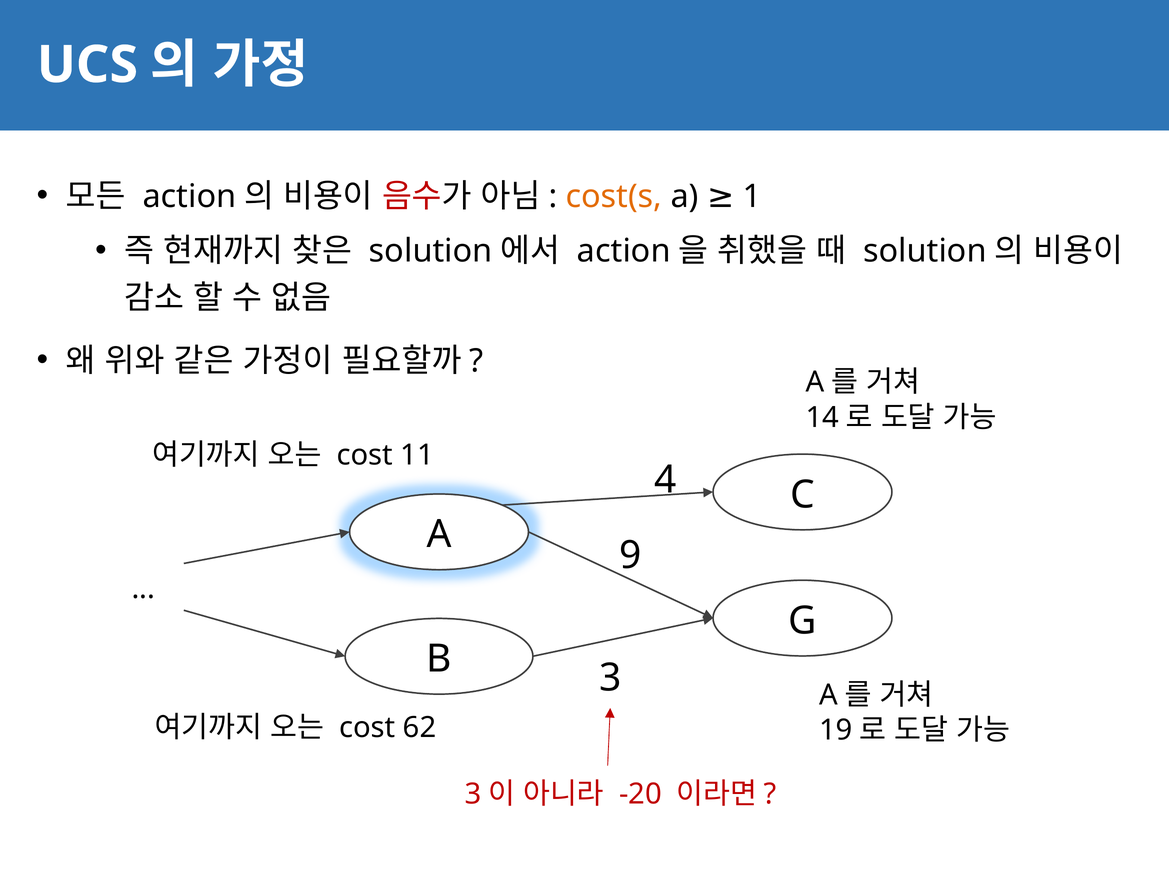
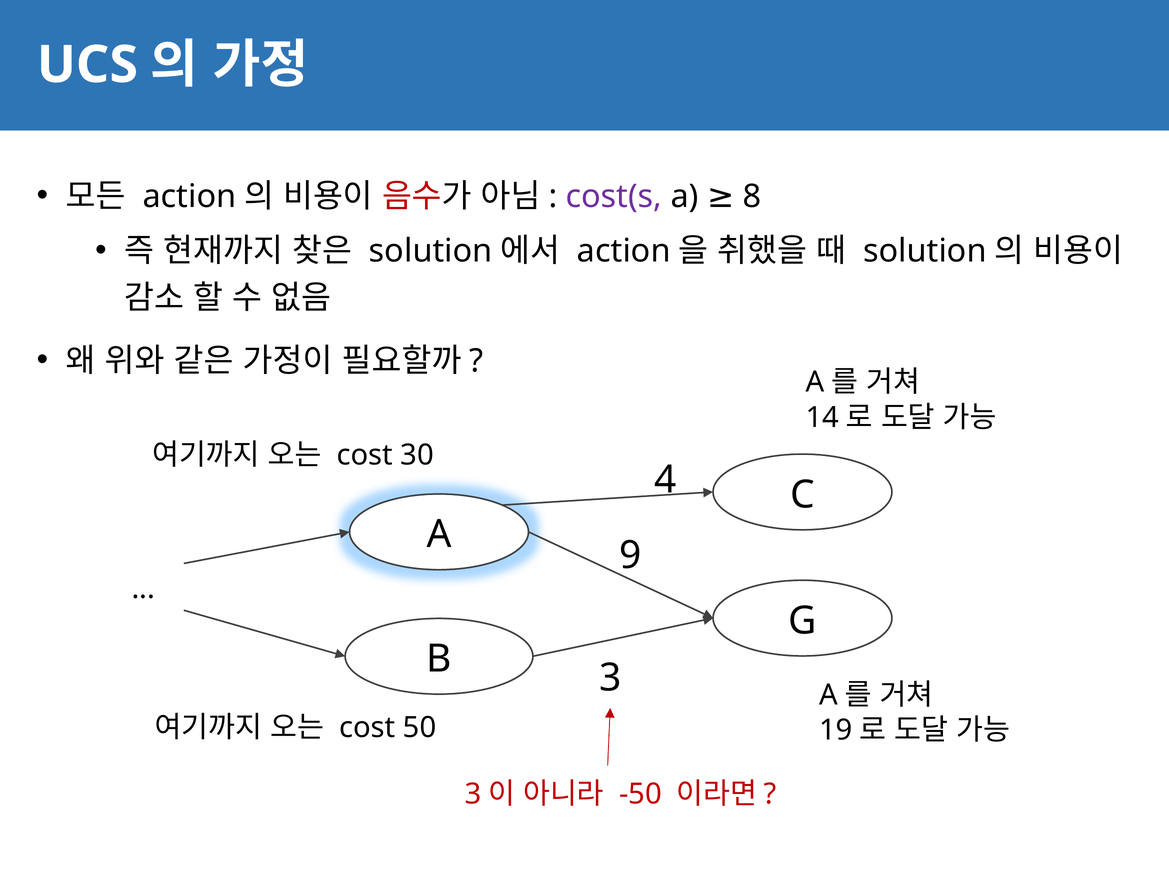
cost(s colour: orange -> purple
1: 1 -> 8
11: 11 -> 30
62: 62 -> 50
-20: -20 -> -50
